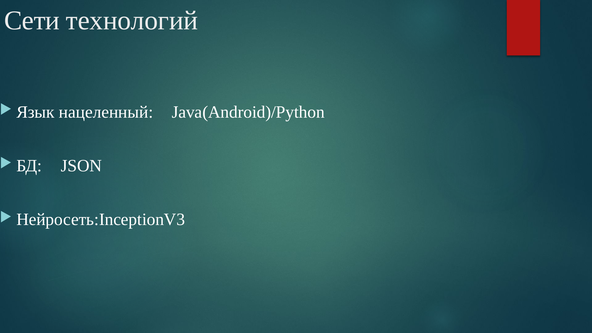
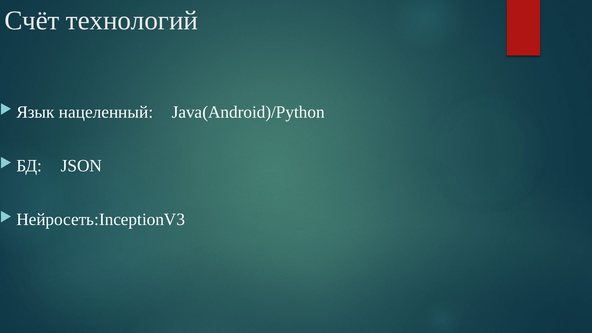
Сети: Сети -> Счёт
